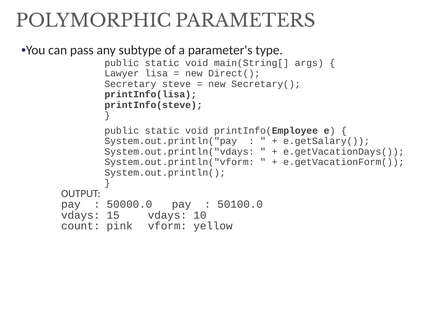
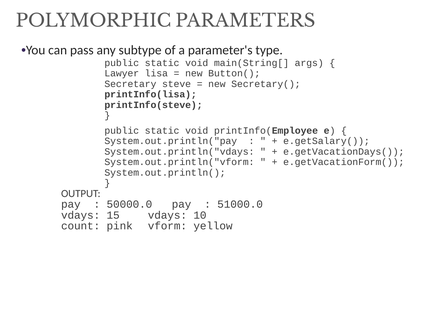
Direct(: Direct( -> Button(
50100.0: 50100.0 -> 51000.0
